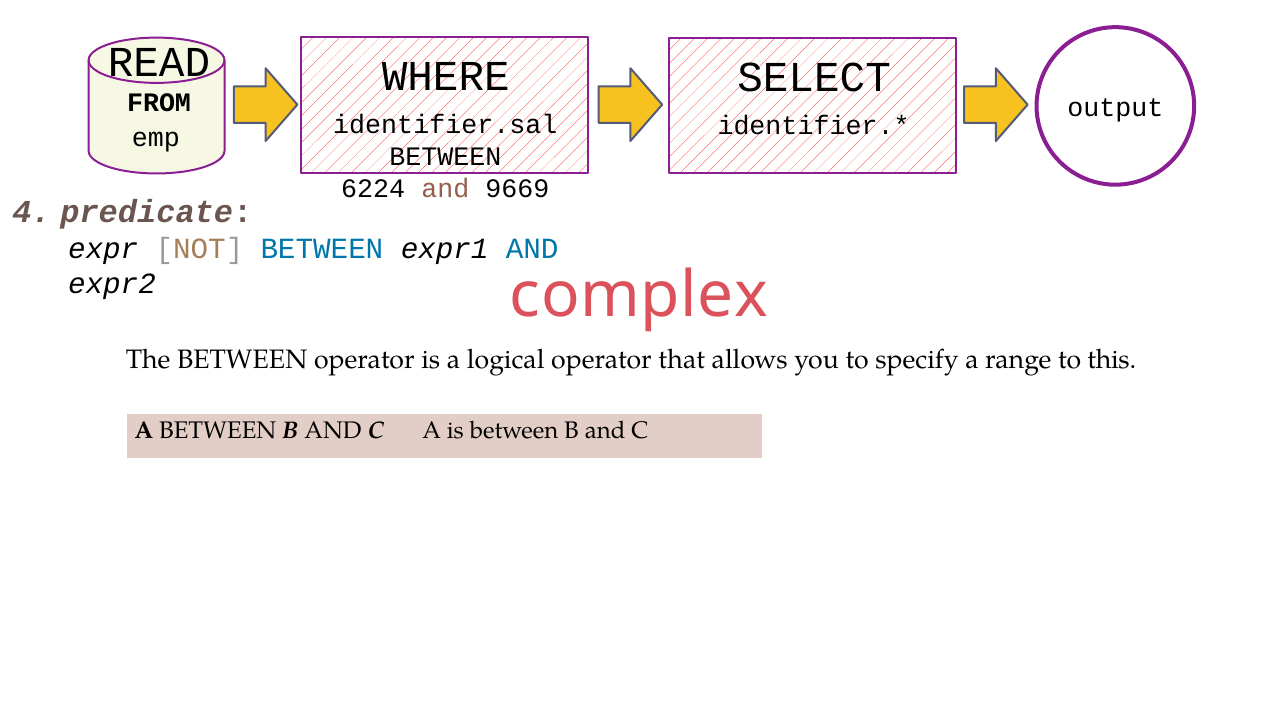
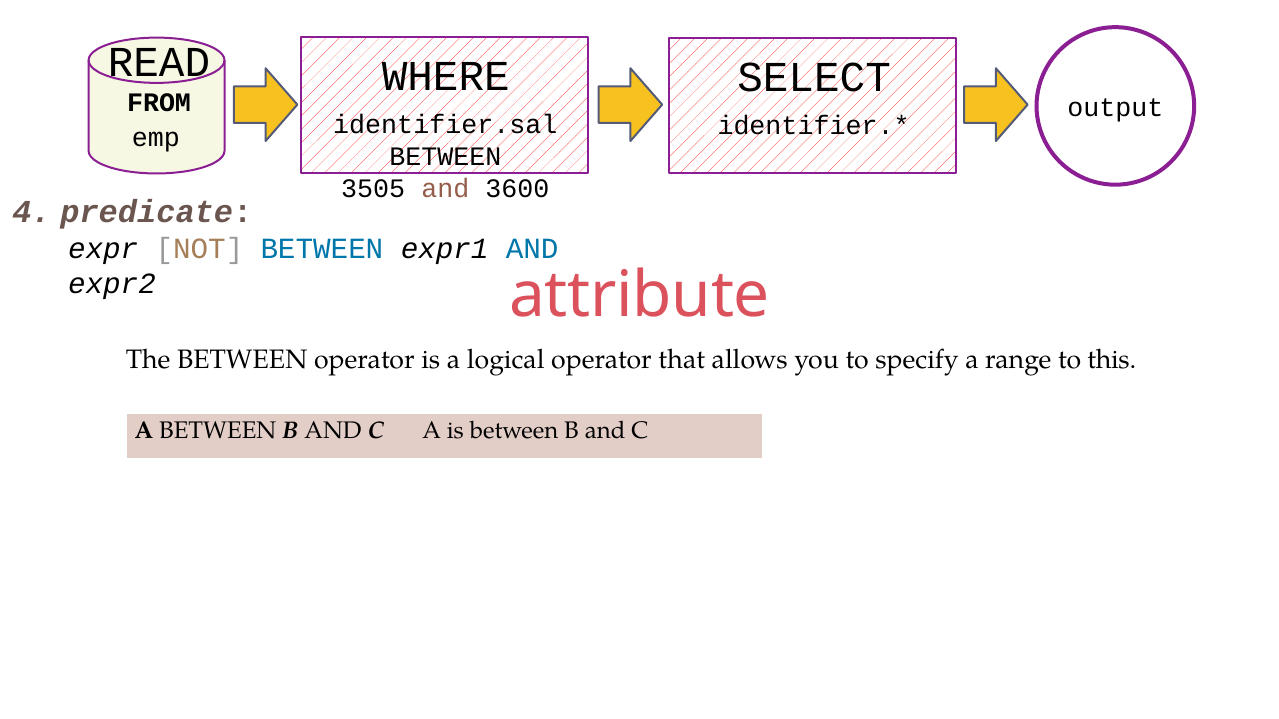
6224: 6224 -> 3505
9669: 9669 -> 3600
complex: complex -> attribute
